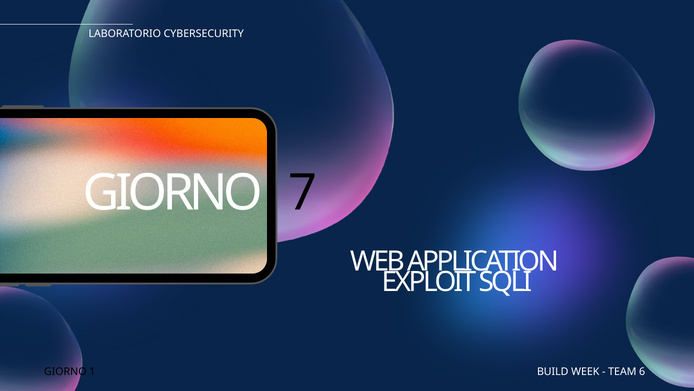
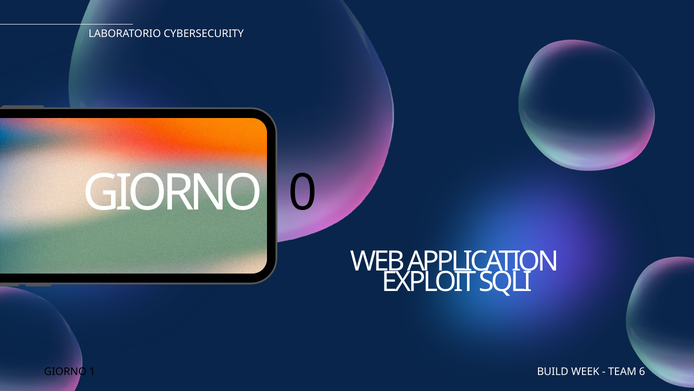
7: 7 -> 0
